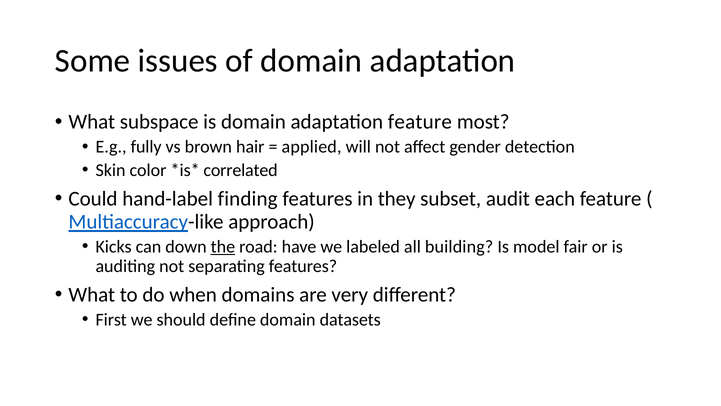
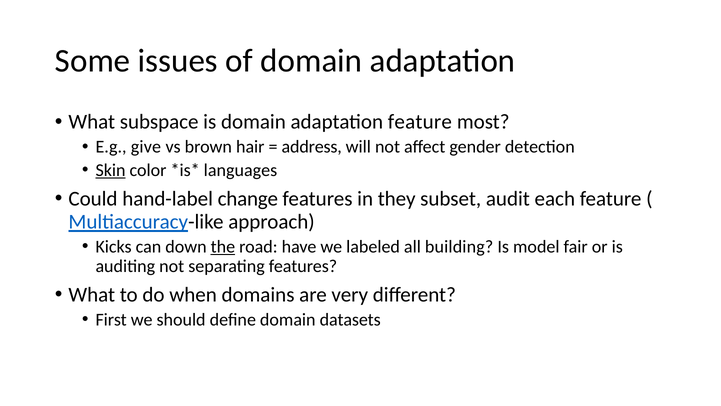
fully: fully -> give
applied: applied -> address
Skin underline: none -> present
correlated: correlated -> languages
finding: finding -> change
